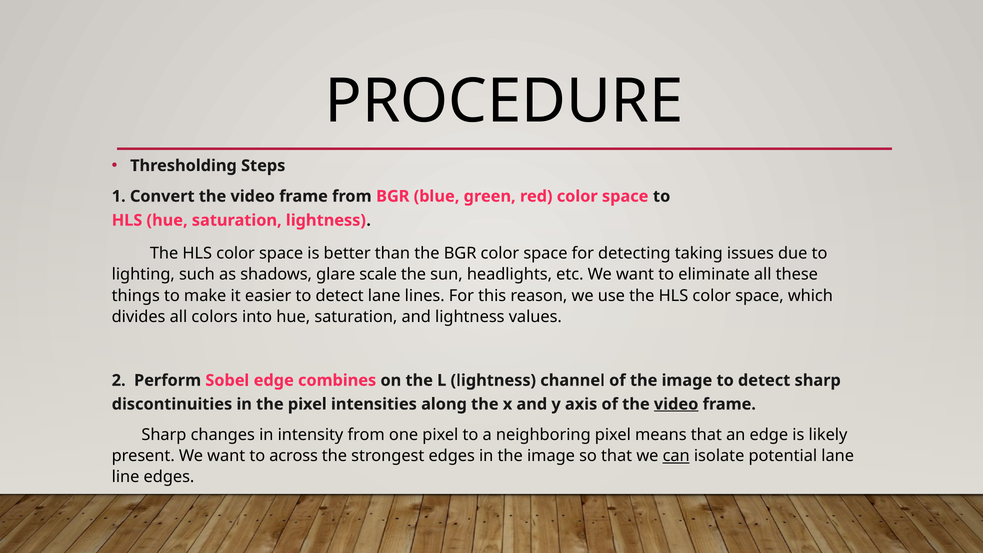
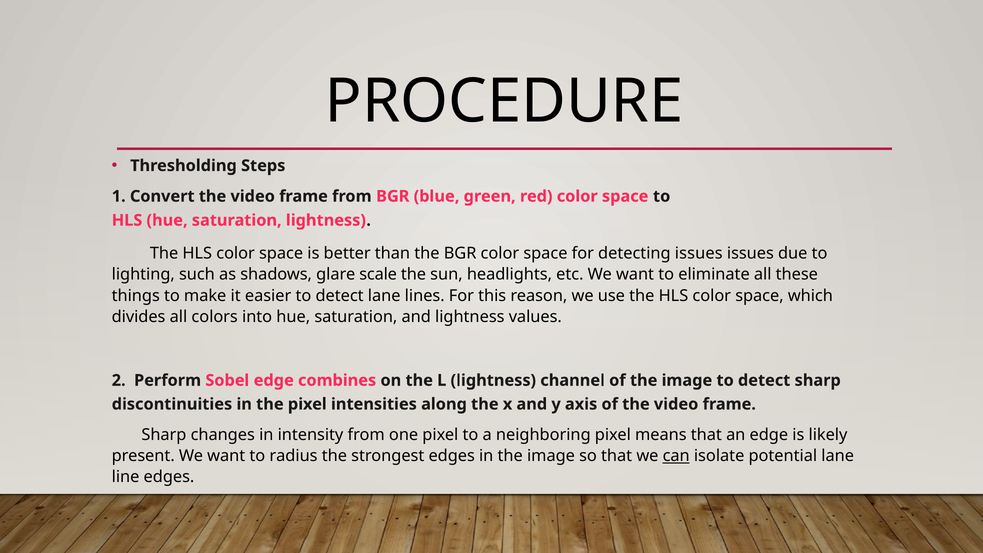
detecting taking: taking -> issues
video at (676, 404) underline: present -> none
across: across -> radius
